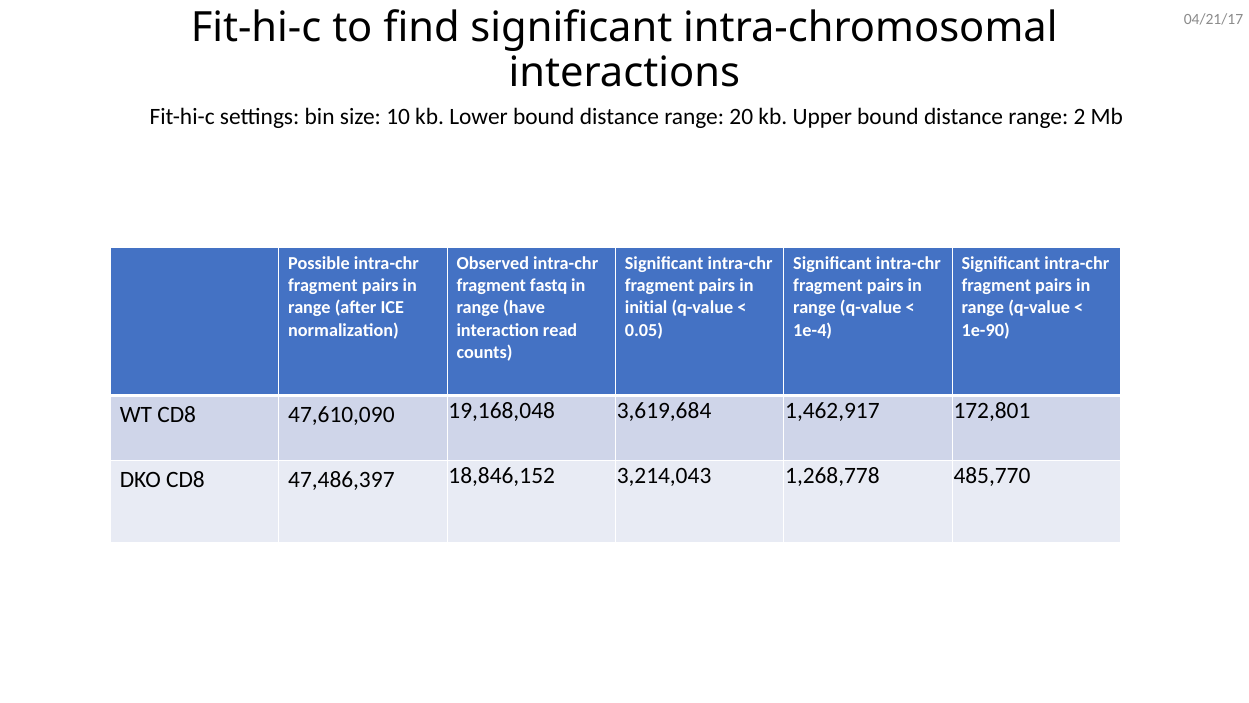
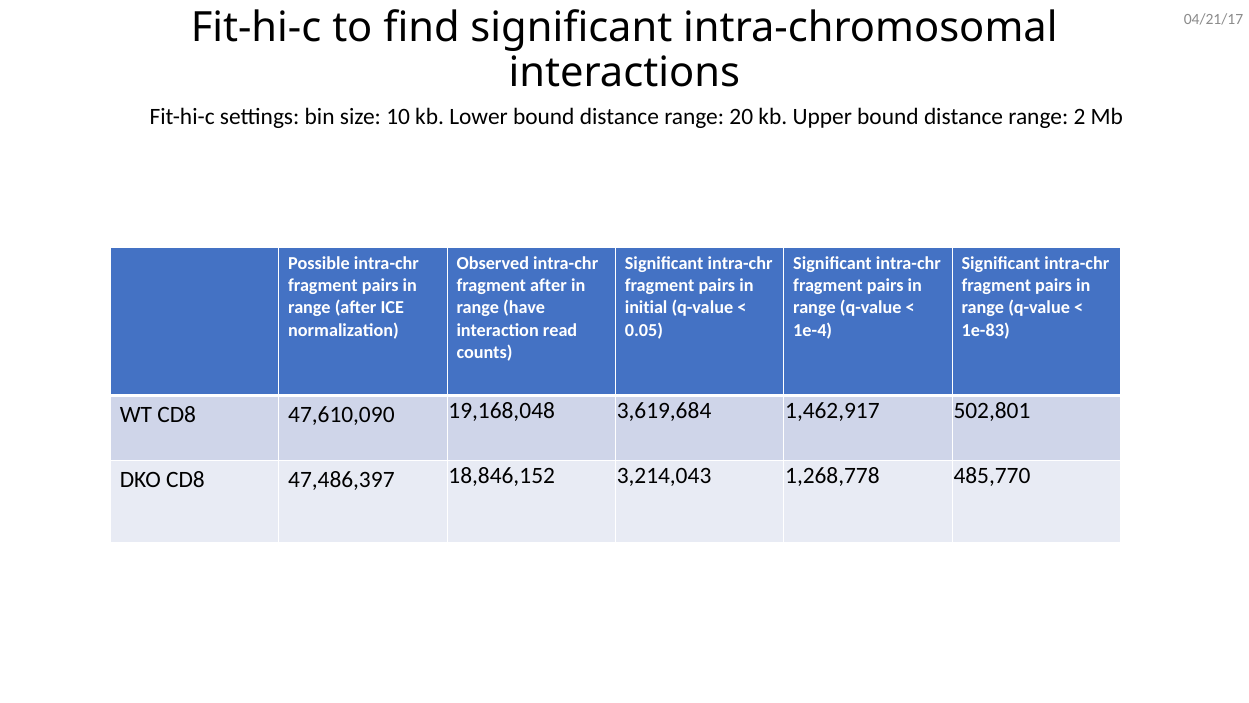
fragment fastq: fastq -> after
1e-90: 1e-90 -> 1e-83
172,801: 172,801 -> 502,801
